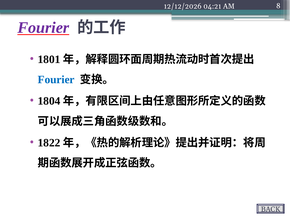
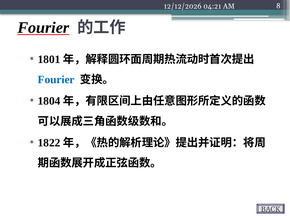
Fourier at (43, 28) colour: purple -> black
